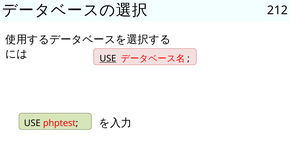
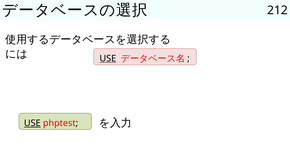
USE at (32, 123) underline: none -> present
